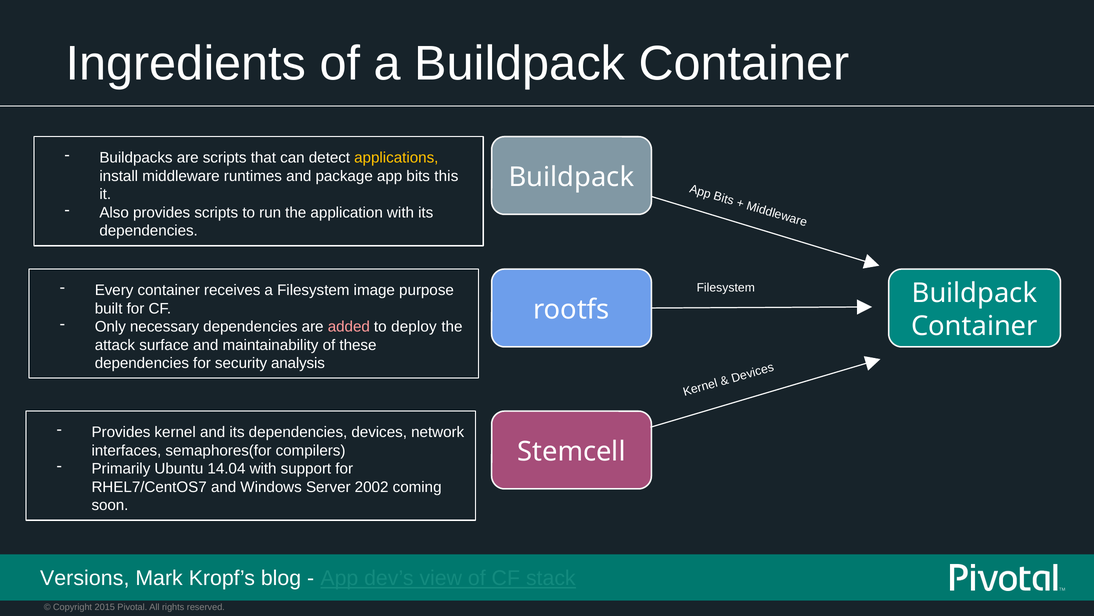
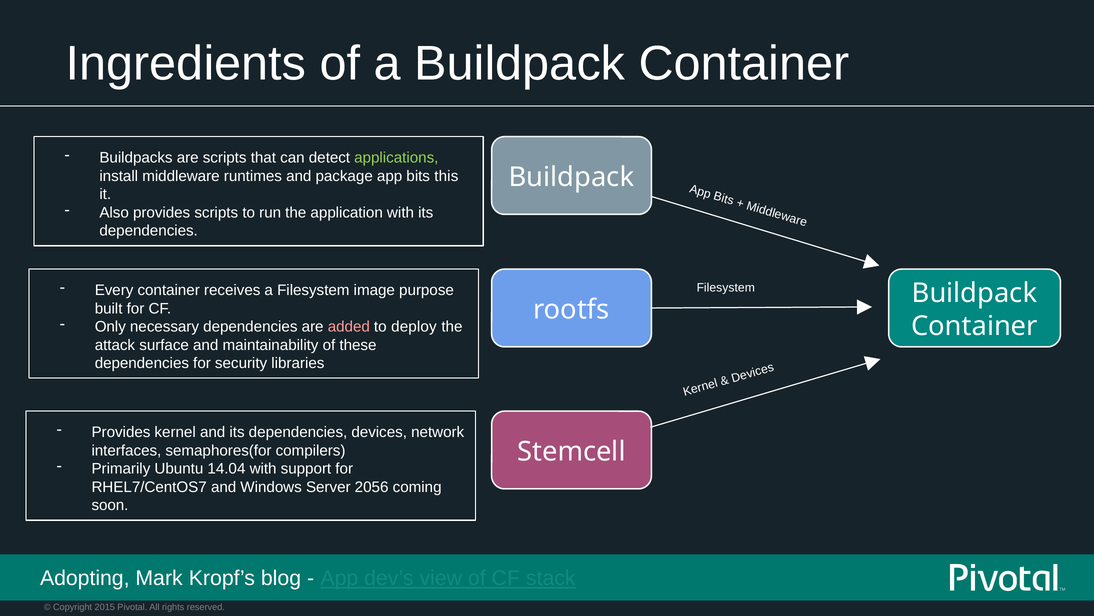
applications colour: yellow -> light green
analysis: analysis -> libraries
2002: 2002 -> 2056
Versions: Versions -> Adopting
